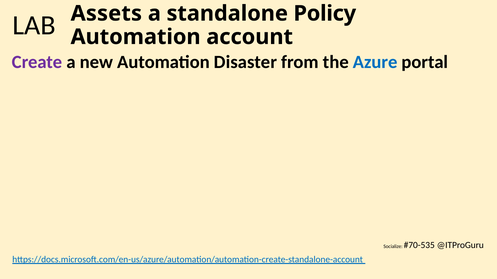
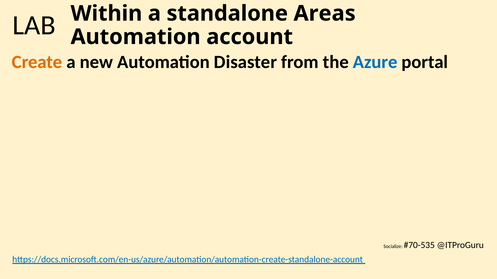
Assets: Assets -> Within
Policy: Policy -> Areas
Create colour: purple -> orange
